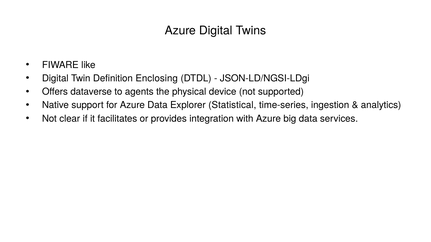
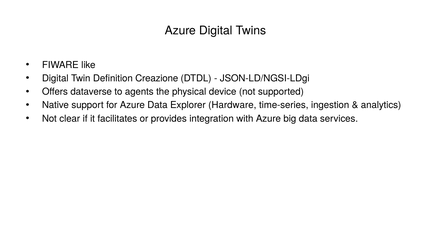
Enclosing: Enclosing -> Creazione
Statistical: Statistical -> Hardware
